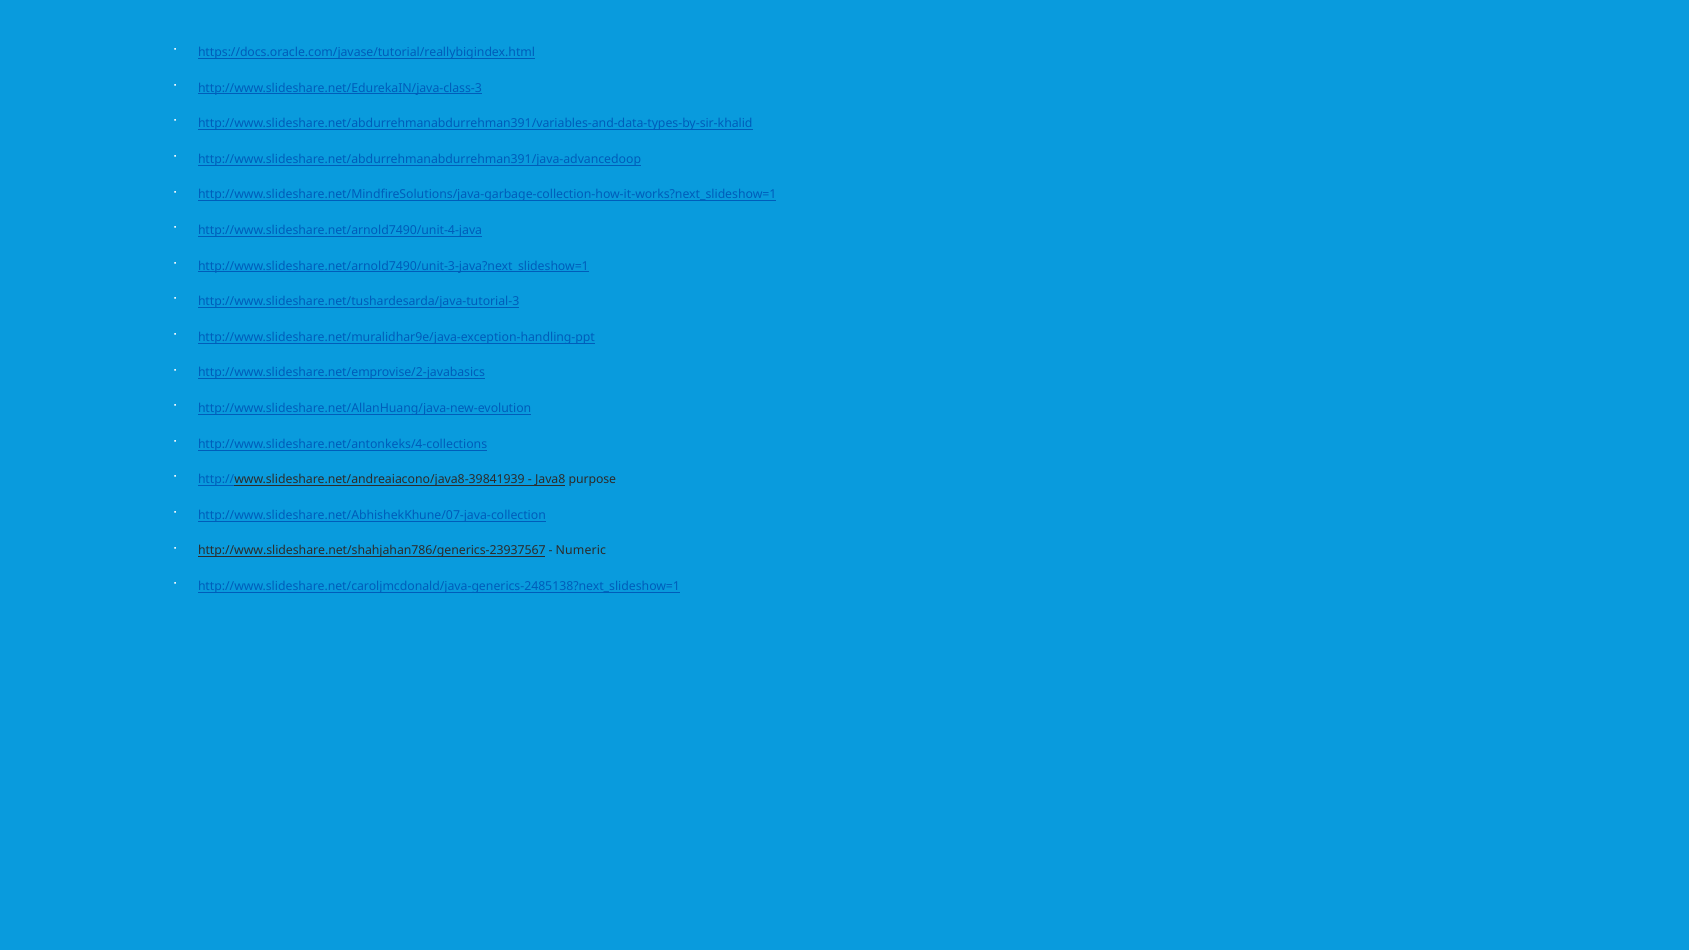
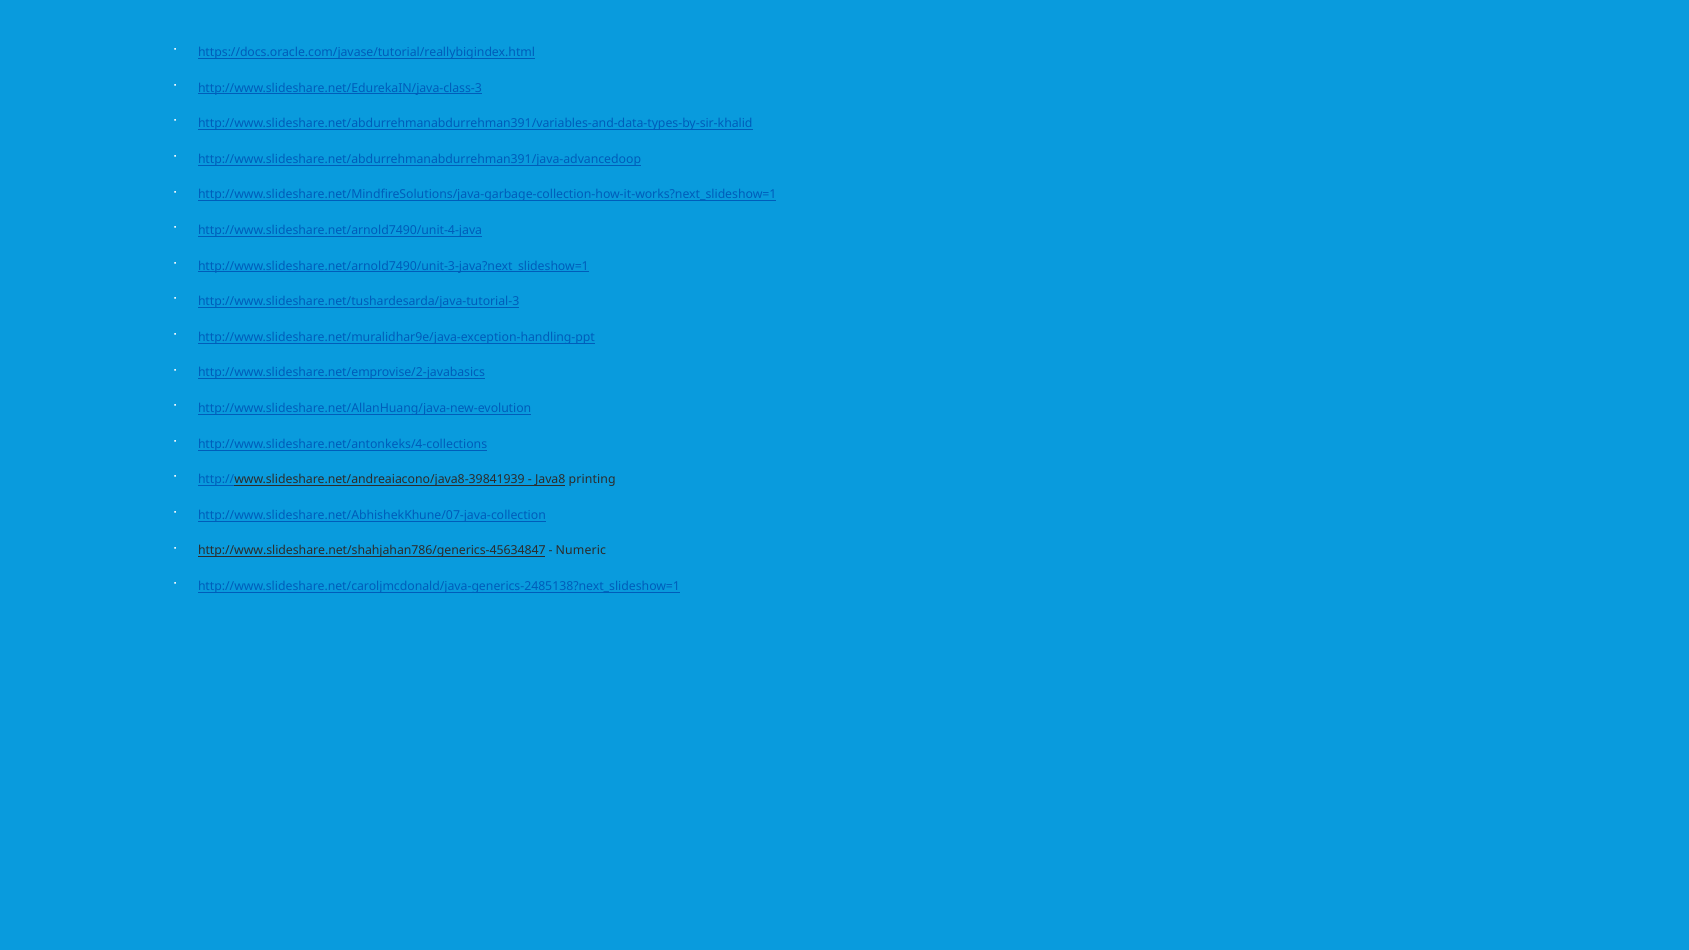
purpose: purpose -> printing
http://www.slideshare.net/shahjahan786/generics-23937567: http://www.slideshare.net/shahjahan786/generics-23937567 -> http://www.slideshare.net/shahjahan786/generics-45634847
